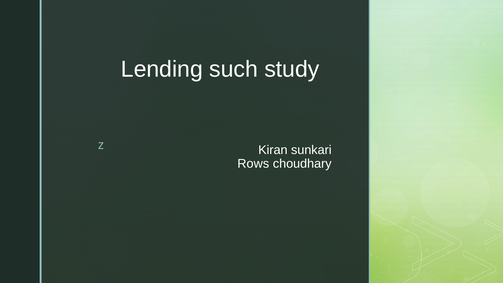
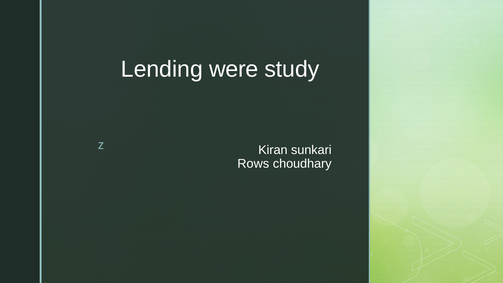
such: such -> were
